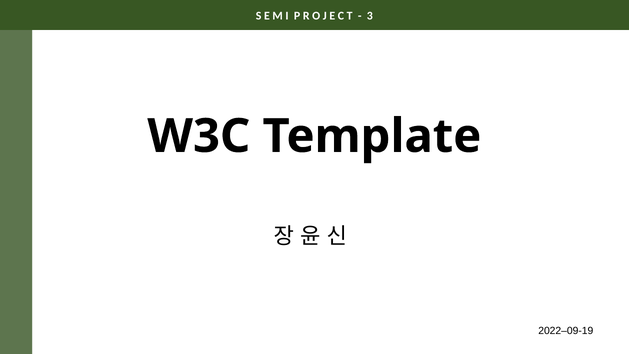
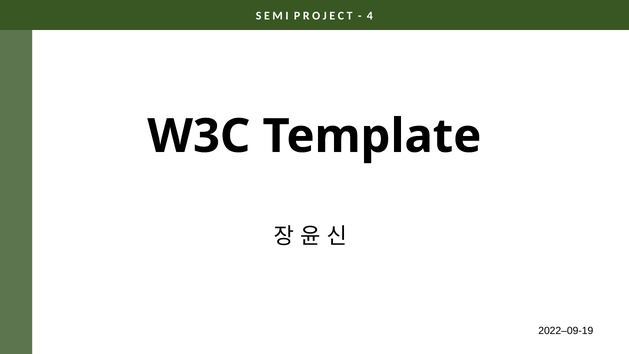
3: 3 -> 4
